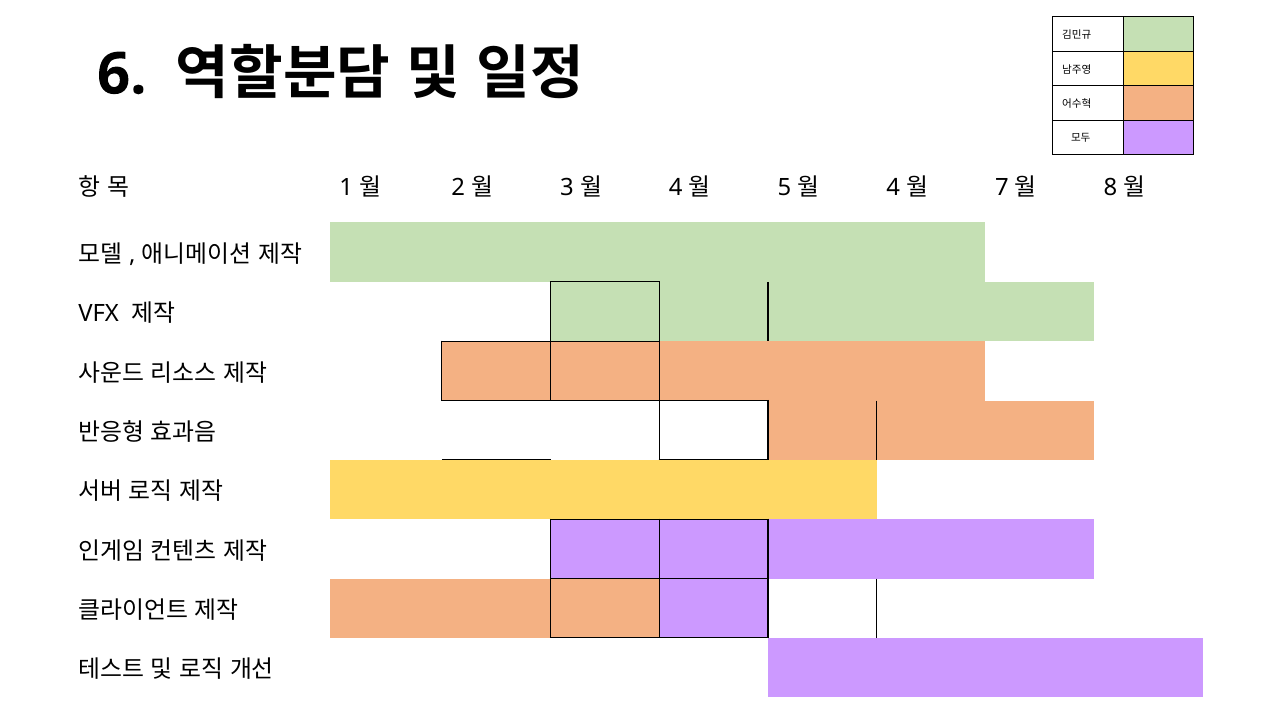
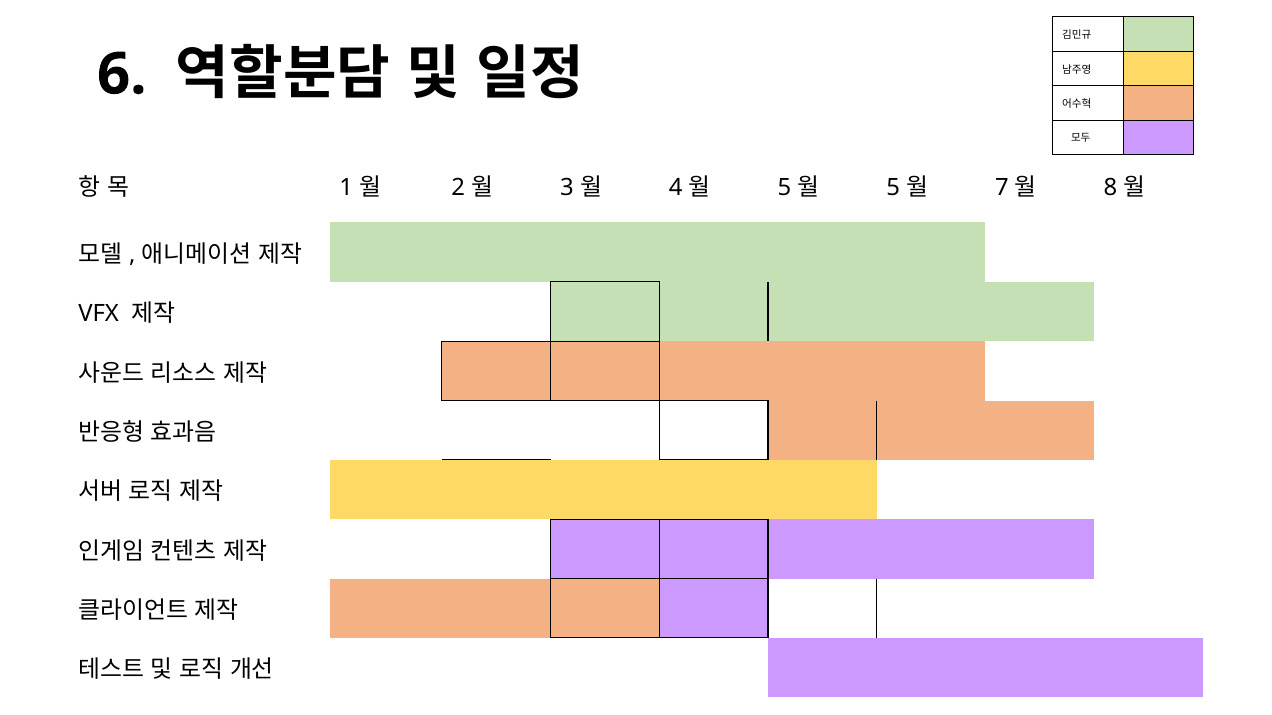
4 at (893, 188): 4 -> 5
